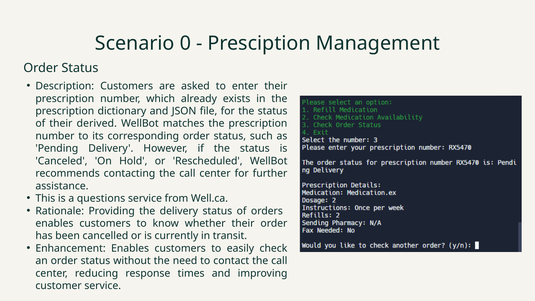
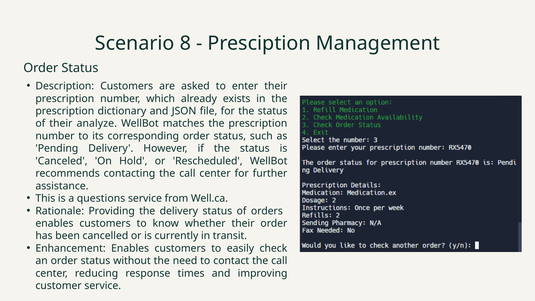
0: 0 -> 8
derived: derived -> analyze
